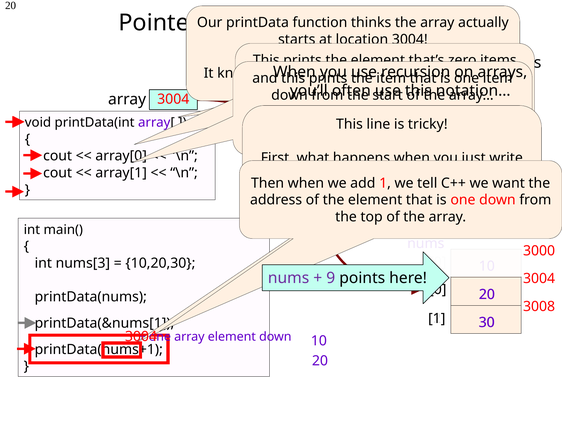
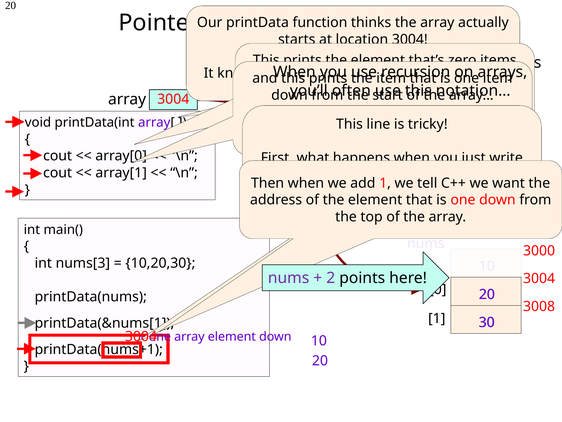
9 at (331, 278): 9 -> 2
